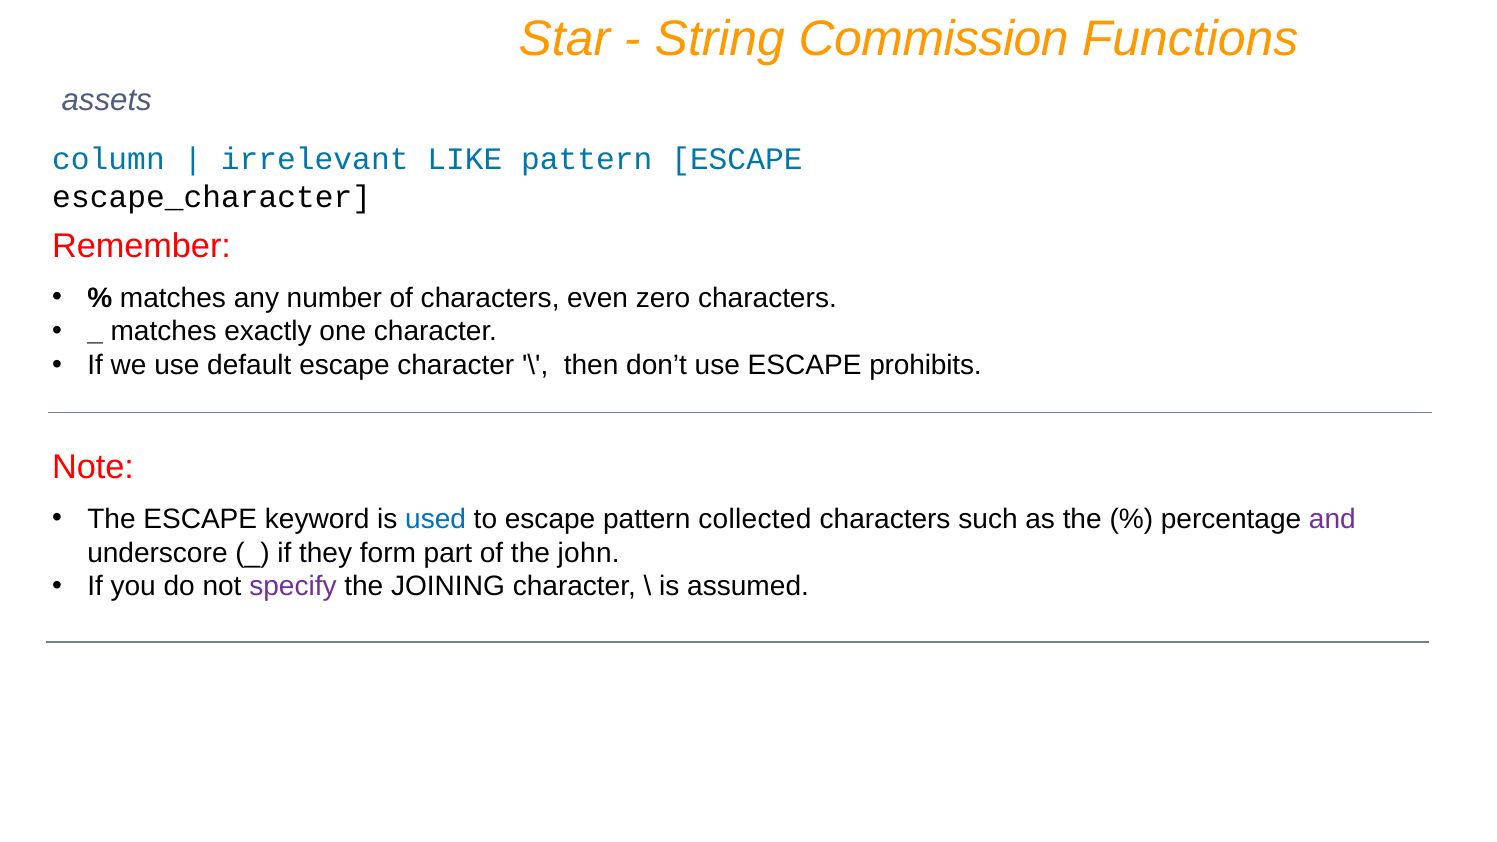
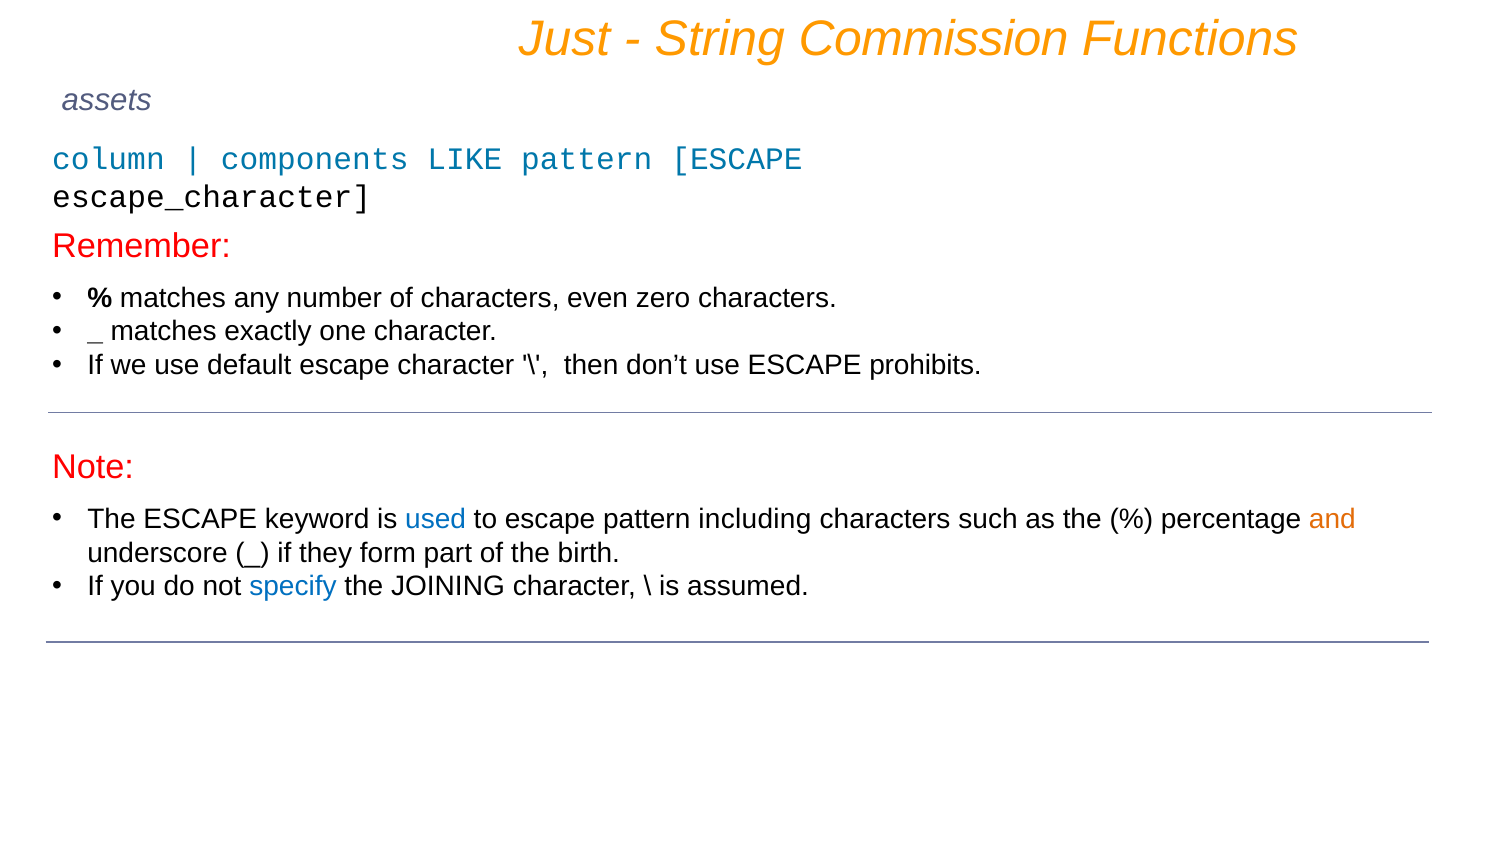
Star: Star -> Just
irrelevant: irrelevant -> components
collected: collected -> including
and colour: purple -> orange
john: john -> birth
specify colour: purple -> blue
